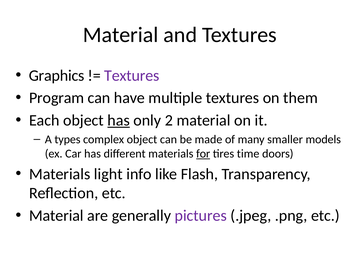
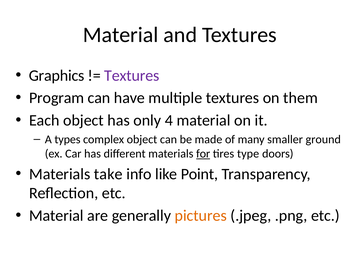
has at (119, 120) underline: present -> none
2: 2 -> 4
models: models -> ground
time: time -> type
light: light -> take
Flash: Flash -> Point
pictures colour: purple -> orange
